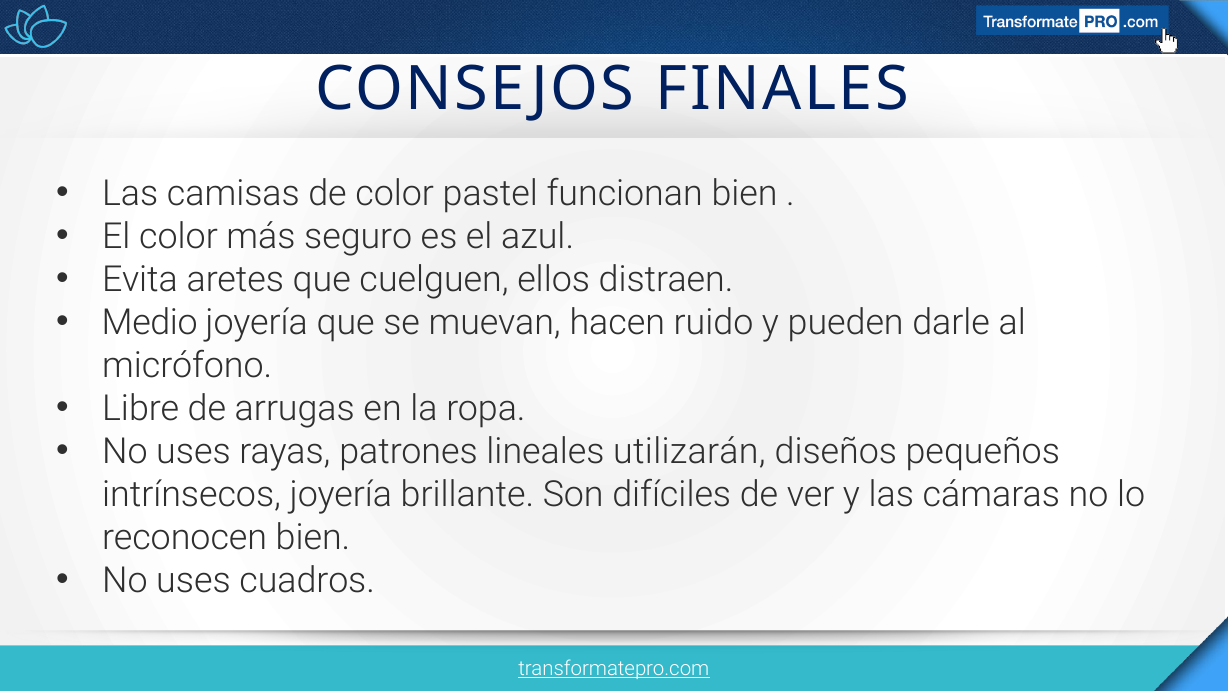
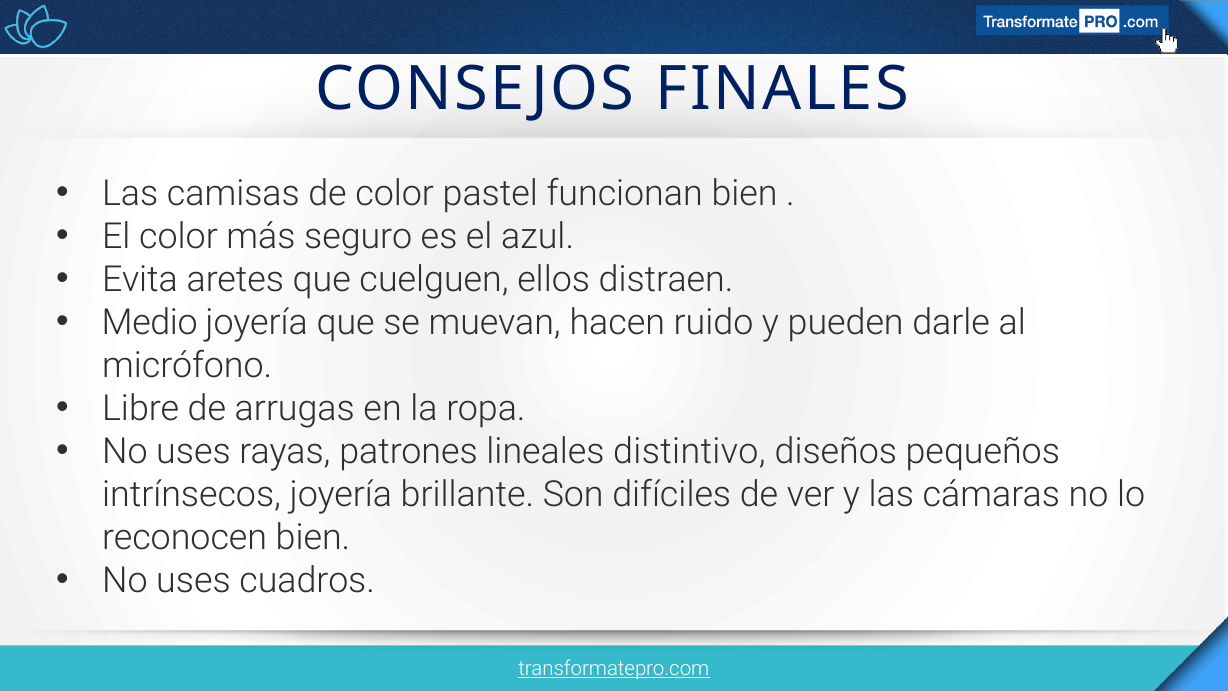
utilizarán: utilizarán -> distintivo
